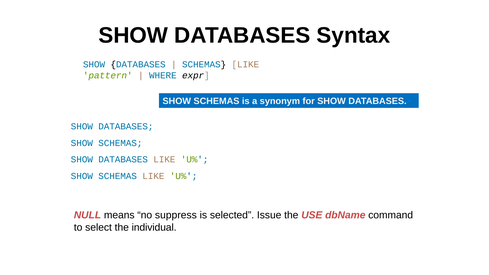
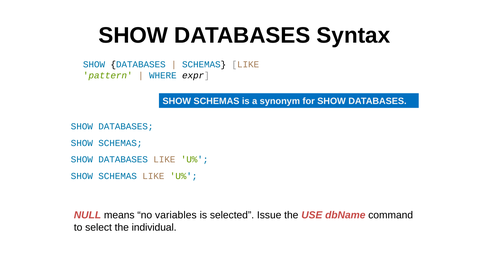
suppress: suppress -> variables
